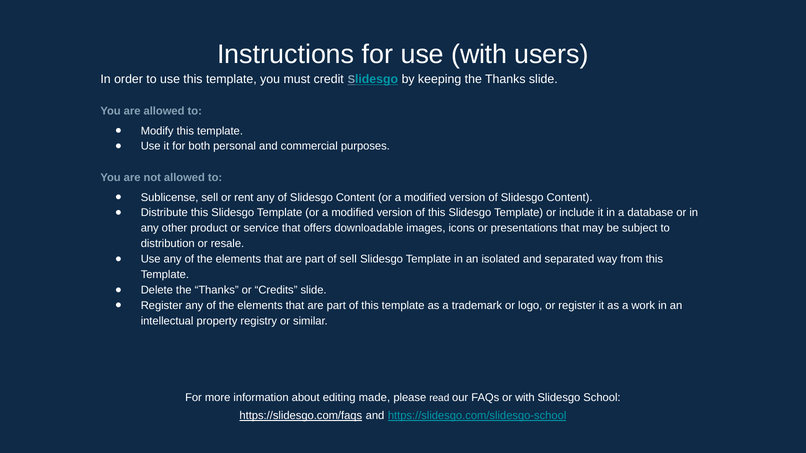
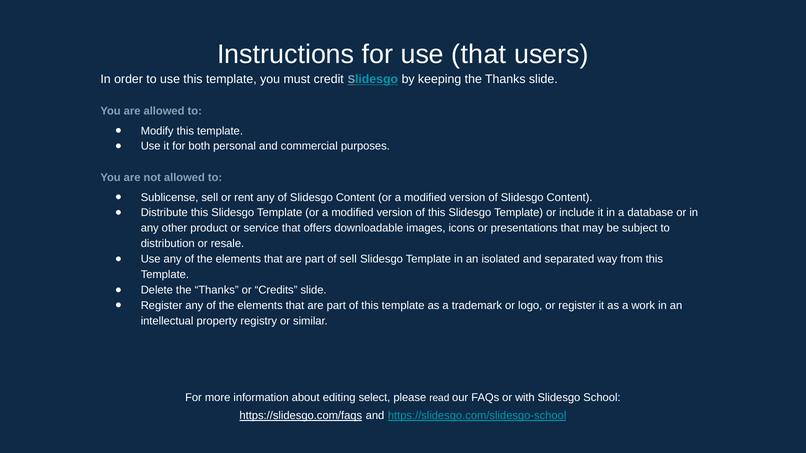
use with: with -> that
made: made -> select
